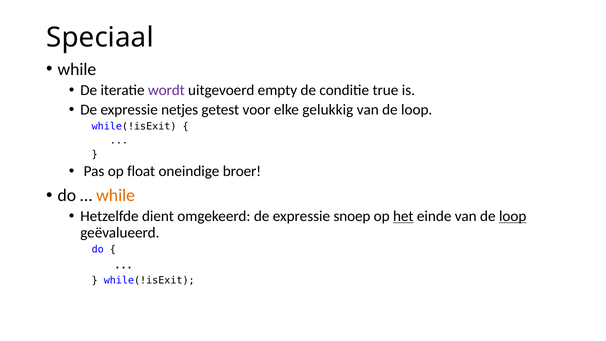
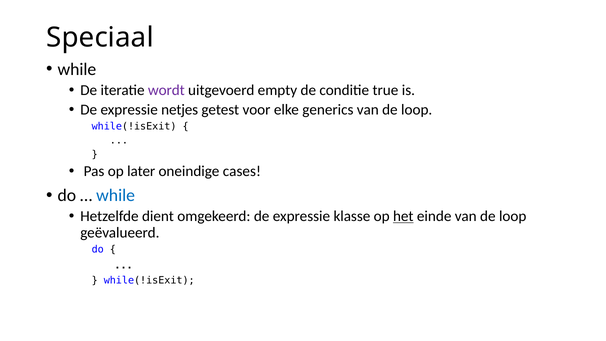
gelukkig: gelukkig -> generics
float: float -> later
broer: broer -> cases
while at (116, 195) colour: orange -> blue
snoep: snoep -> klasse
loop at (513, 216) underline: present -> none
